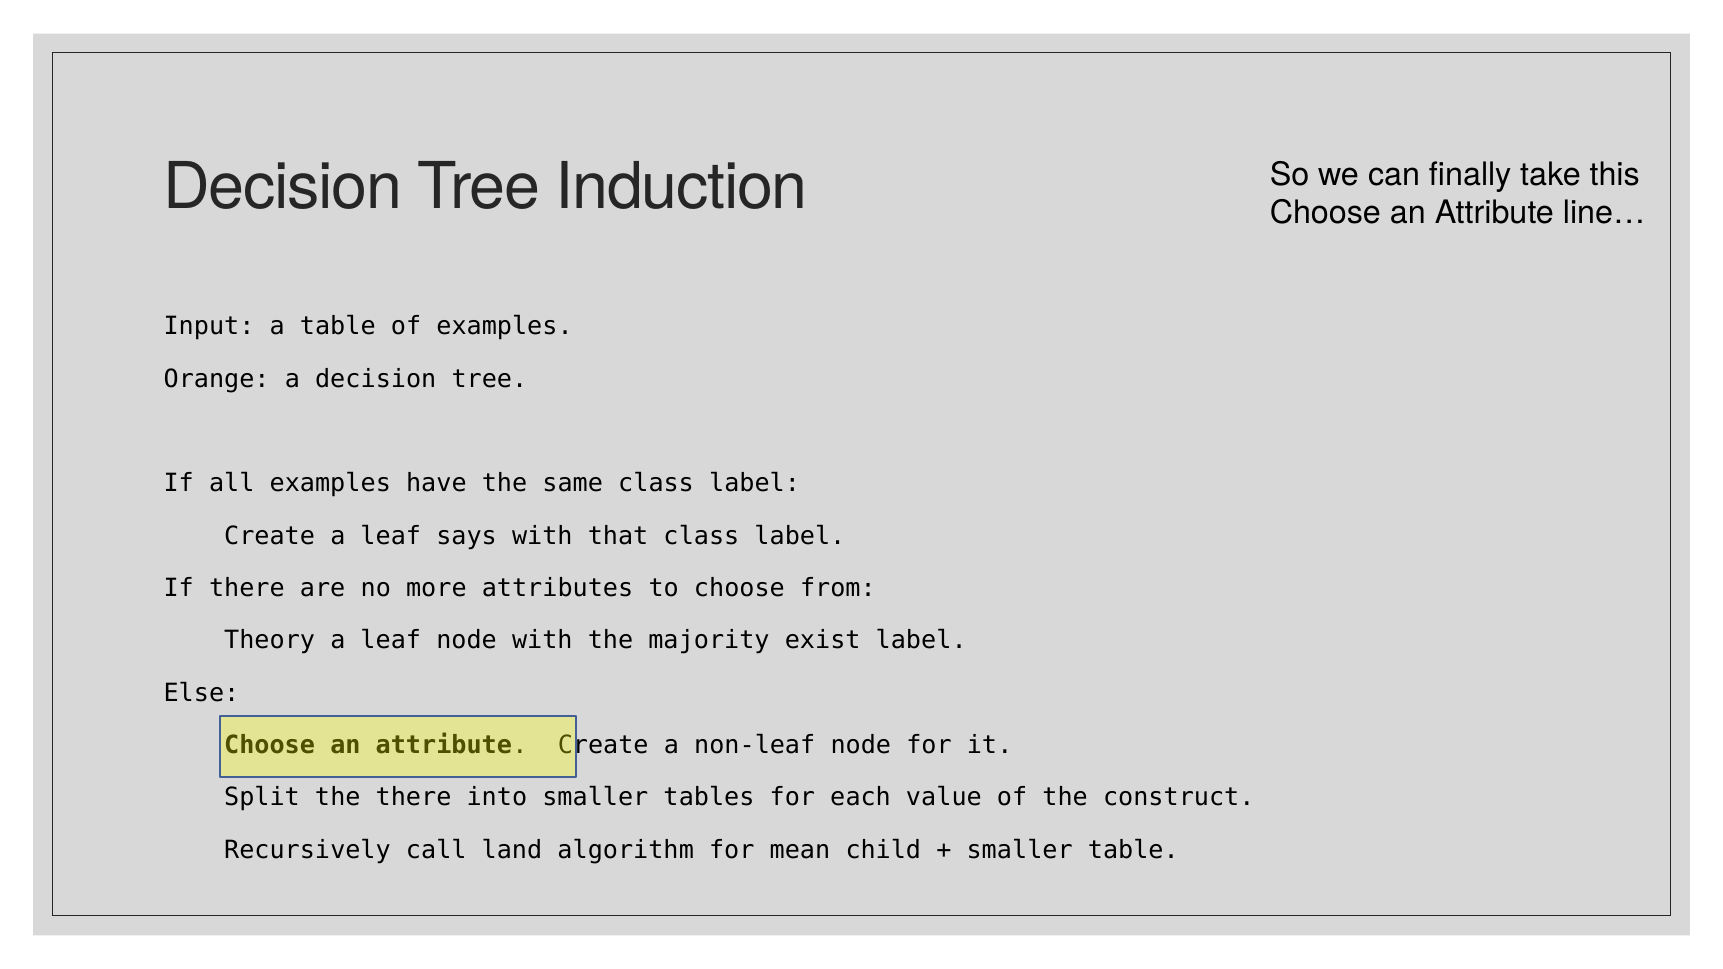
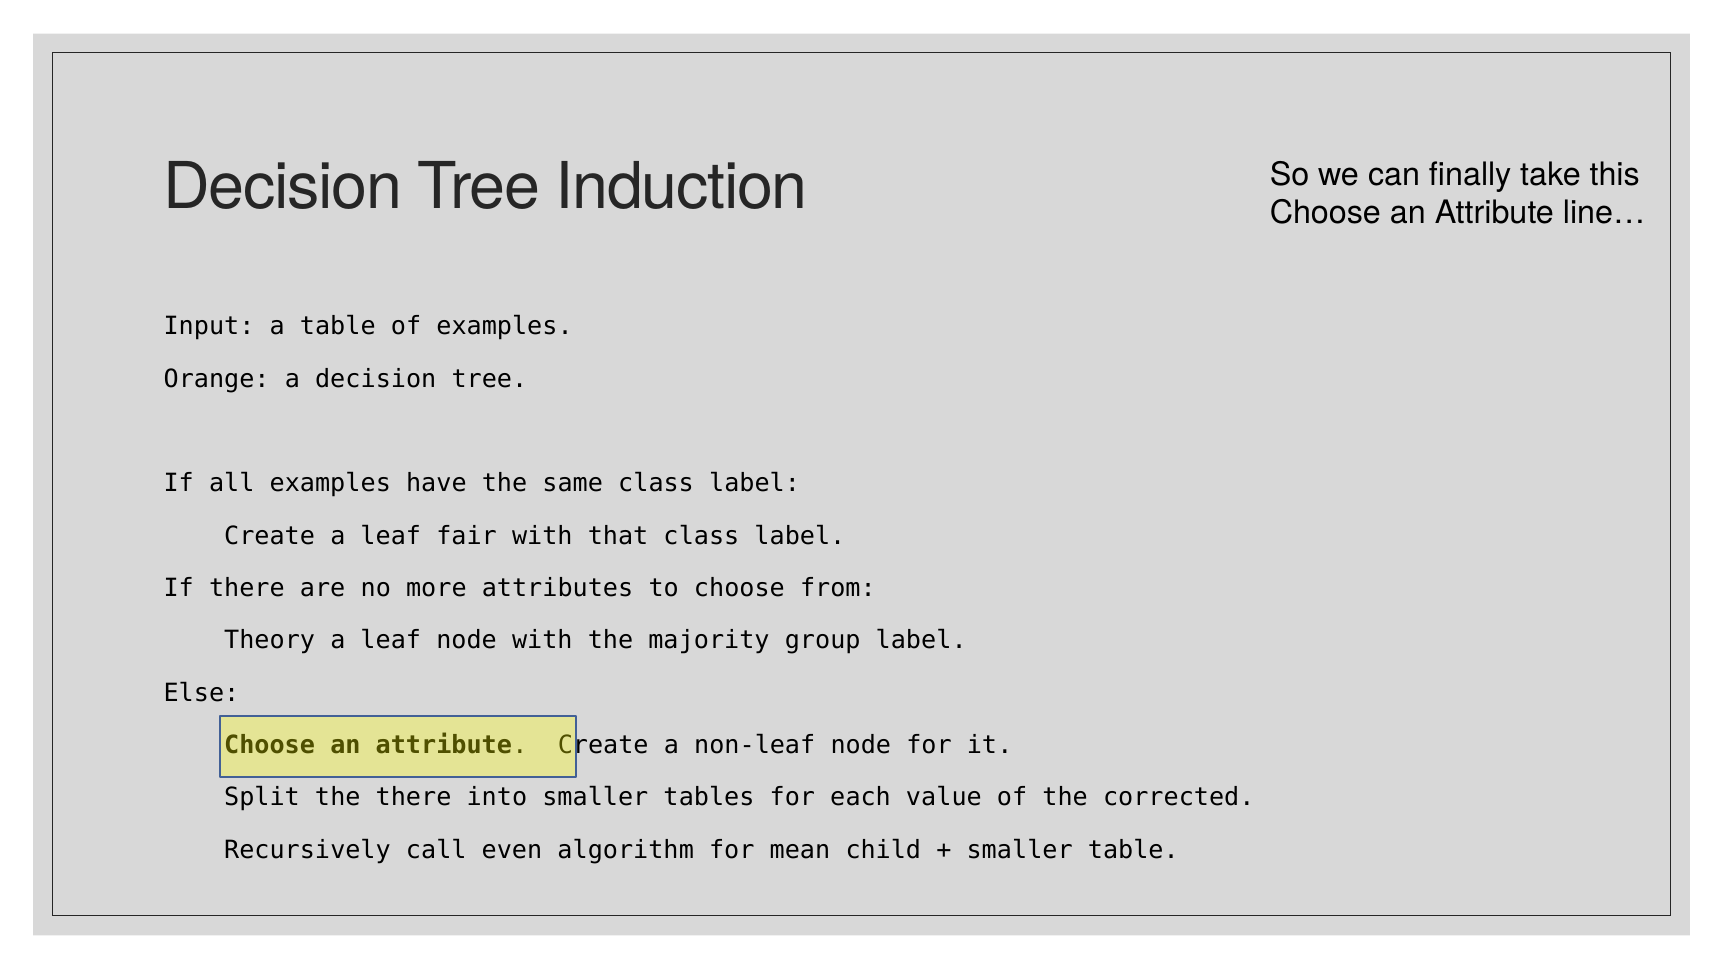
says: says -> fair
exist: exist -> group
construct: construct -> corrected
land: land -> even
